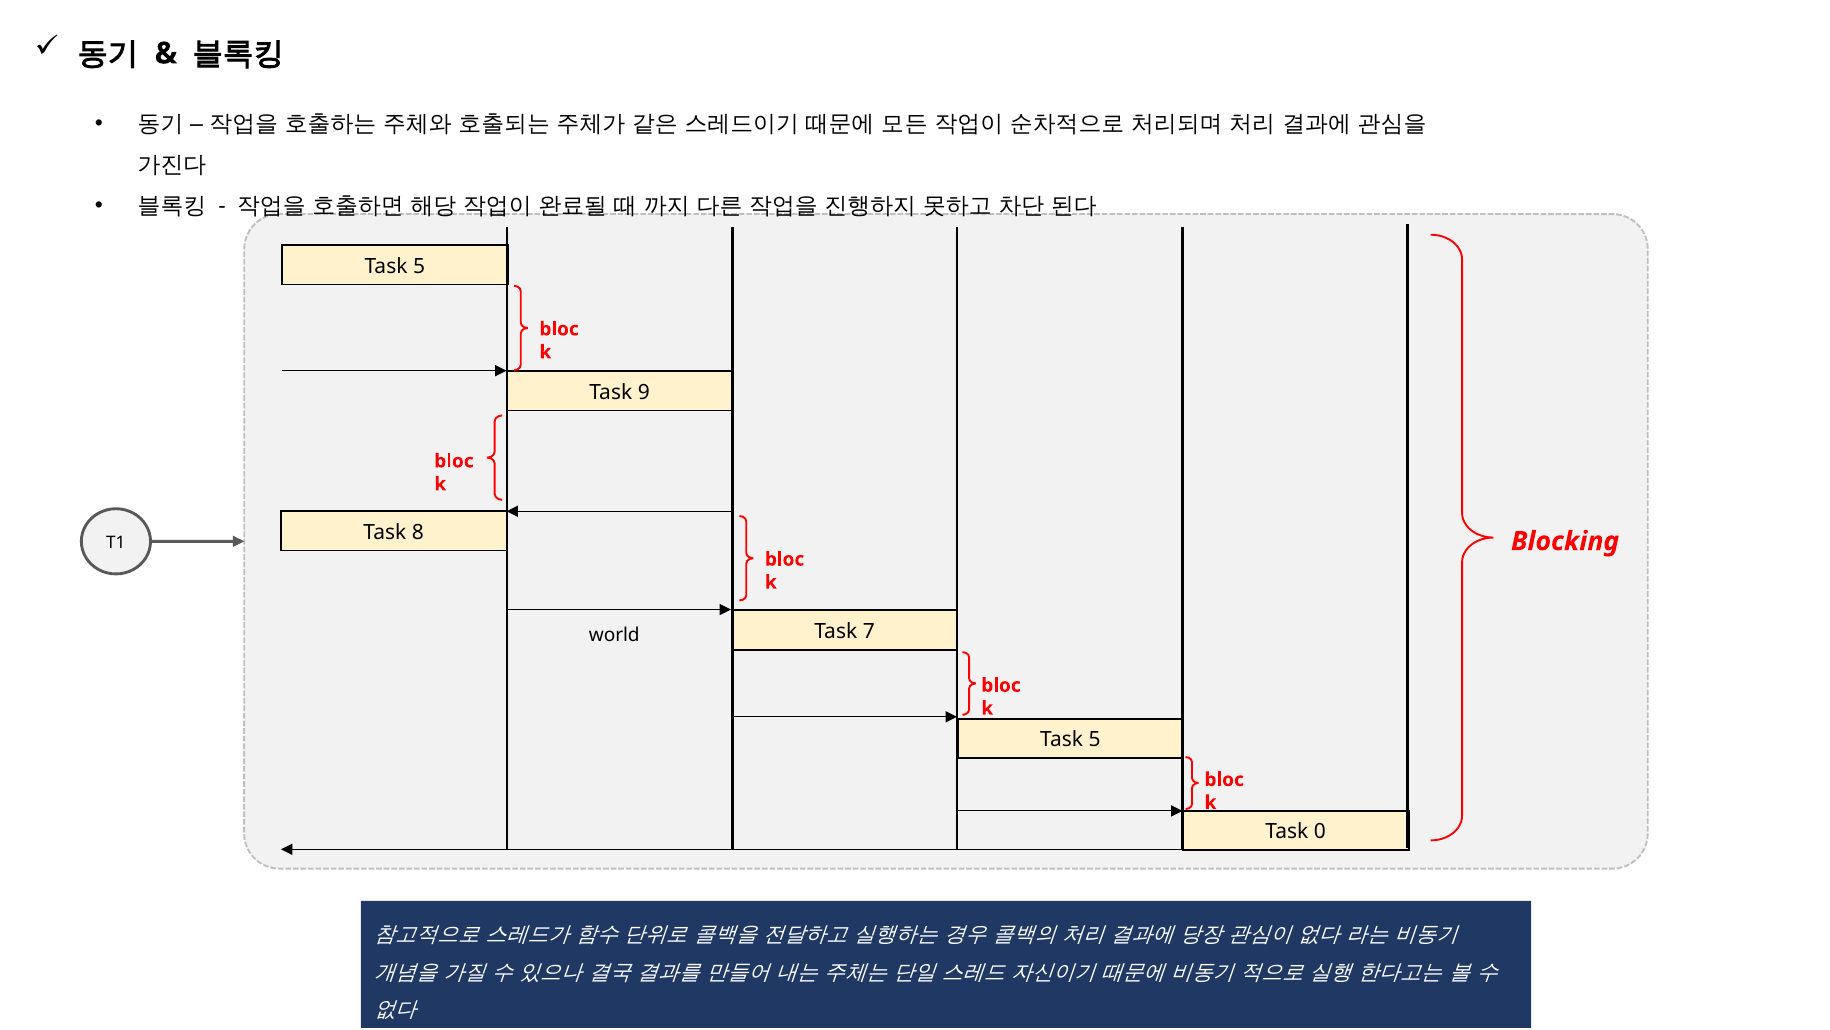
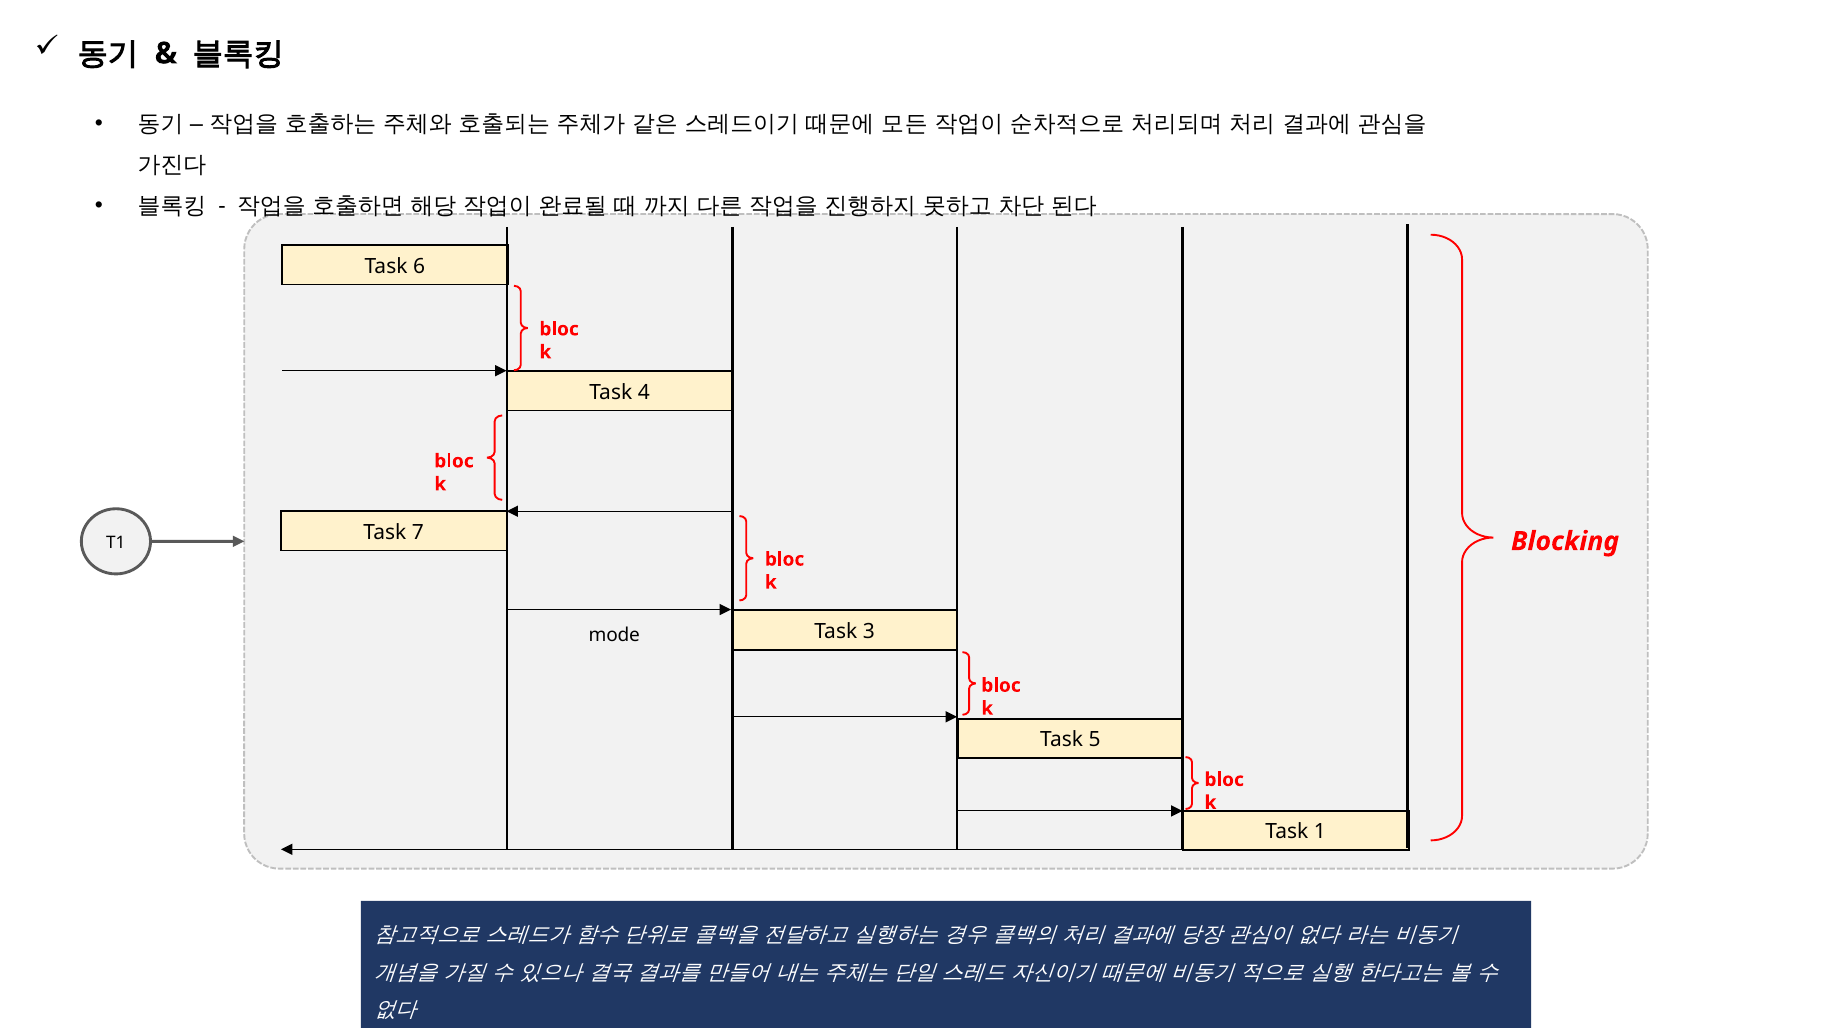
5 at (419, 266): 5 -> 6
9: 9 -> 4
8: 8 -> 7
7: 7 -> 3
world: world -> mode
0: 0 -> 1
